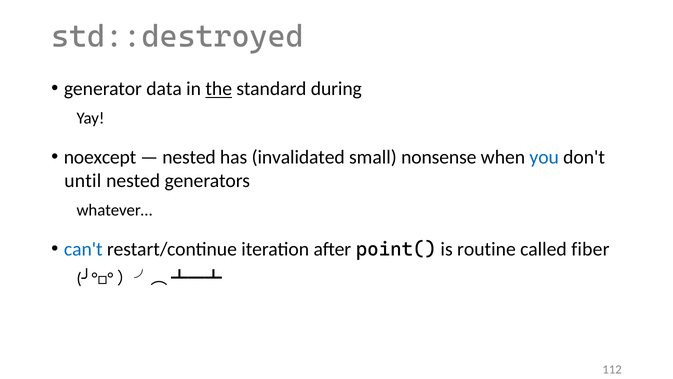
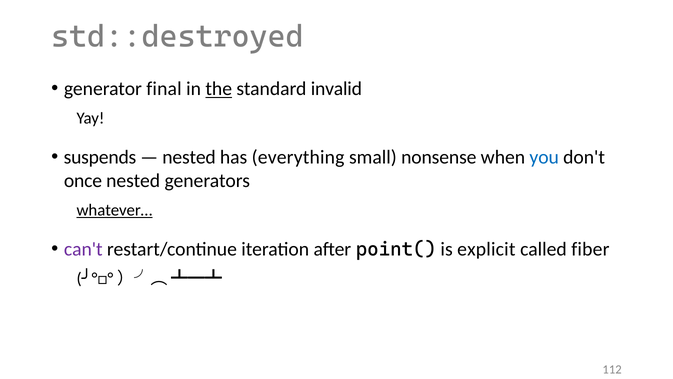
data: data -> final
during: during -> invalid
noexcept: noexcept -> suspends
invalidated: invalidated -> everything
until: until -> once
whatever… underline: none -> present
can't colour: blue -> purple
routine: routine -> explicit
